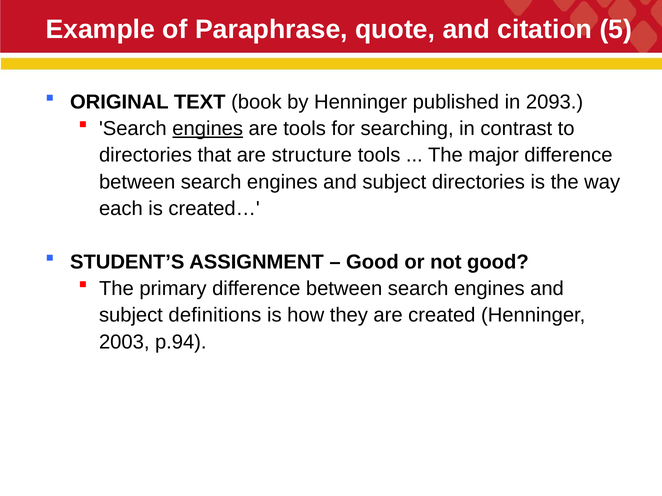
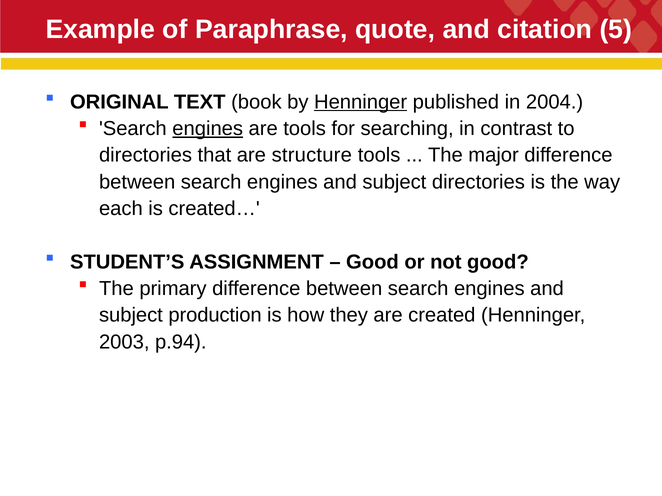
Henninger at (361, 102) underline: none -> present
2093: 2093 -> 2004
definitions: definitions -> production
